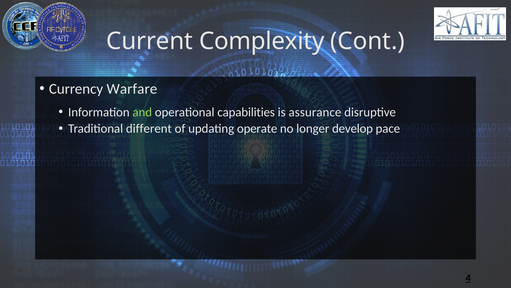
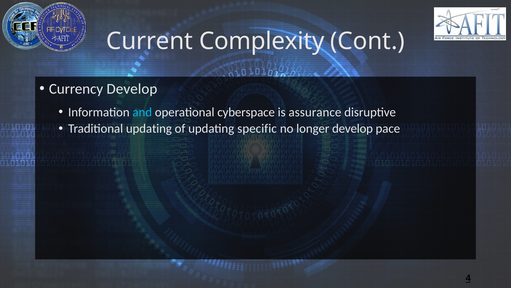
Currency Warfare: Warfare -> Develop
and colour: light green -> light blue
capabilities: capabilities -> cyberspace
Traditional different: different -> updating
operate: operate -> specific
